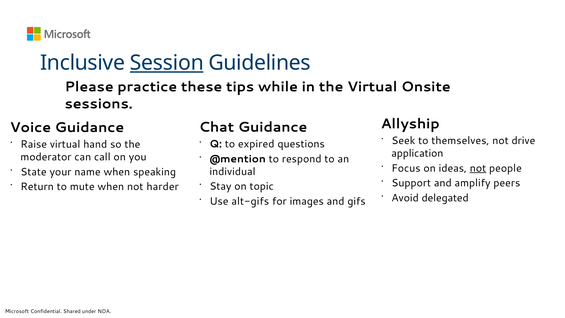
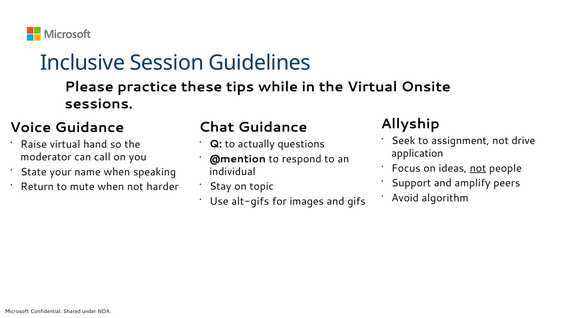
Session underline: present -> none
themselves: themselves -> assignment
expired: expired -> actually
delegated: delegated -> algorithm
